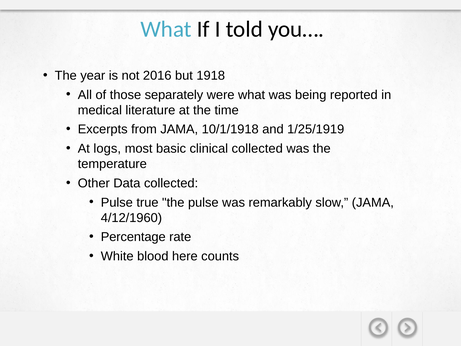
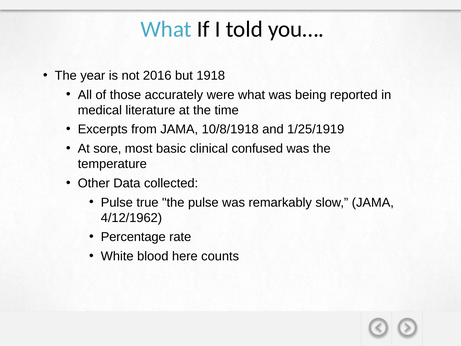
separately: separately -> accurately
10/1/1918: 10/1/1918 -> 10/8/1918
logs: logs -> sore
clinical collected: collected -> confused
4/12/1960: 4/12/1960 -> 4/12/1962
